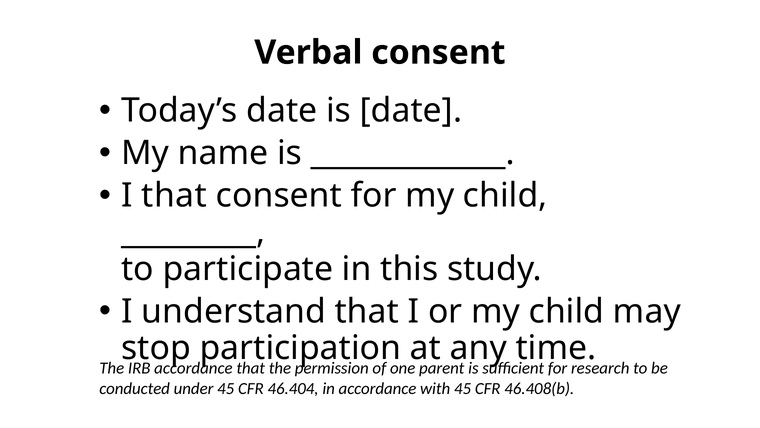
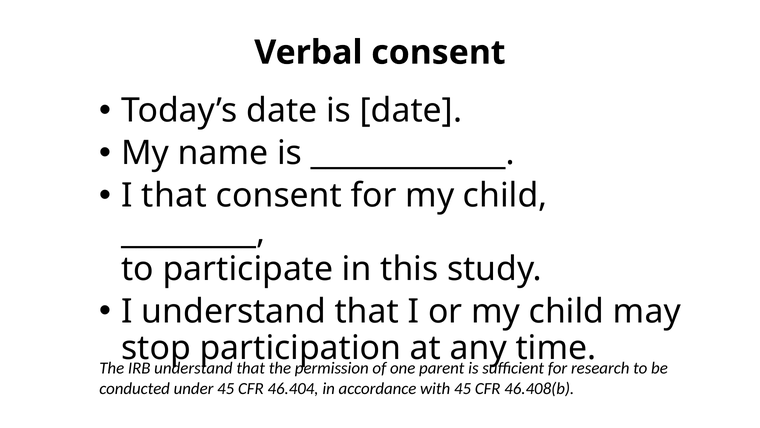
accordance at (193, 368): accordance -> understand
